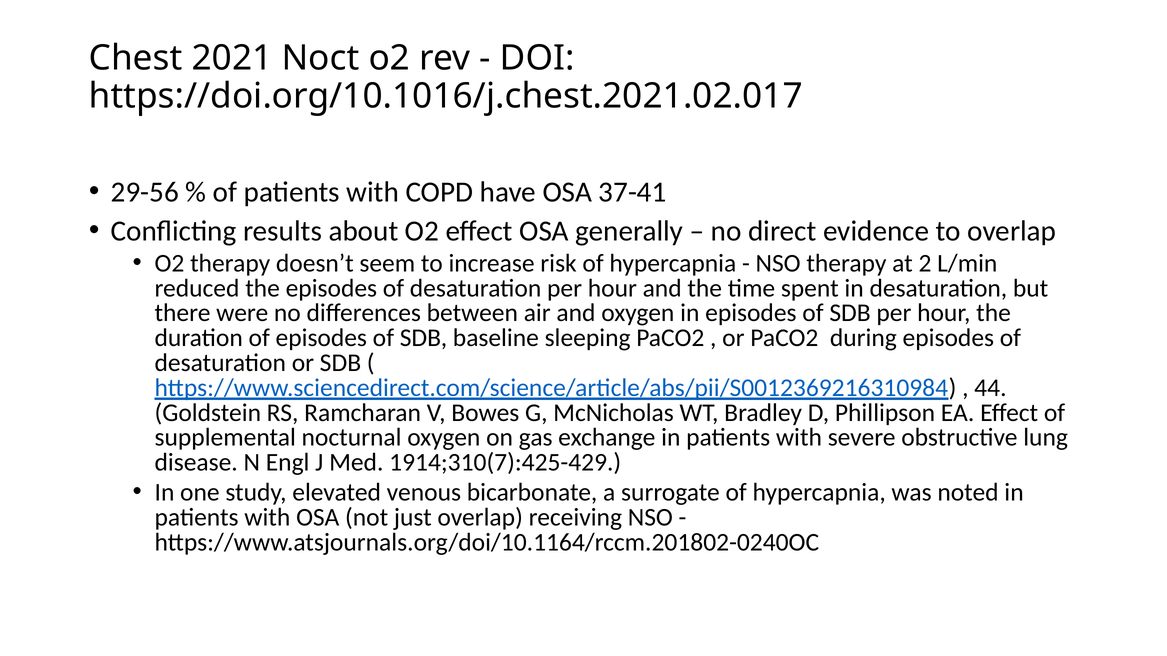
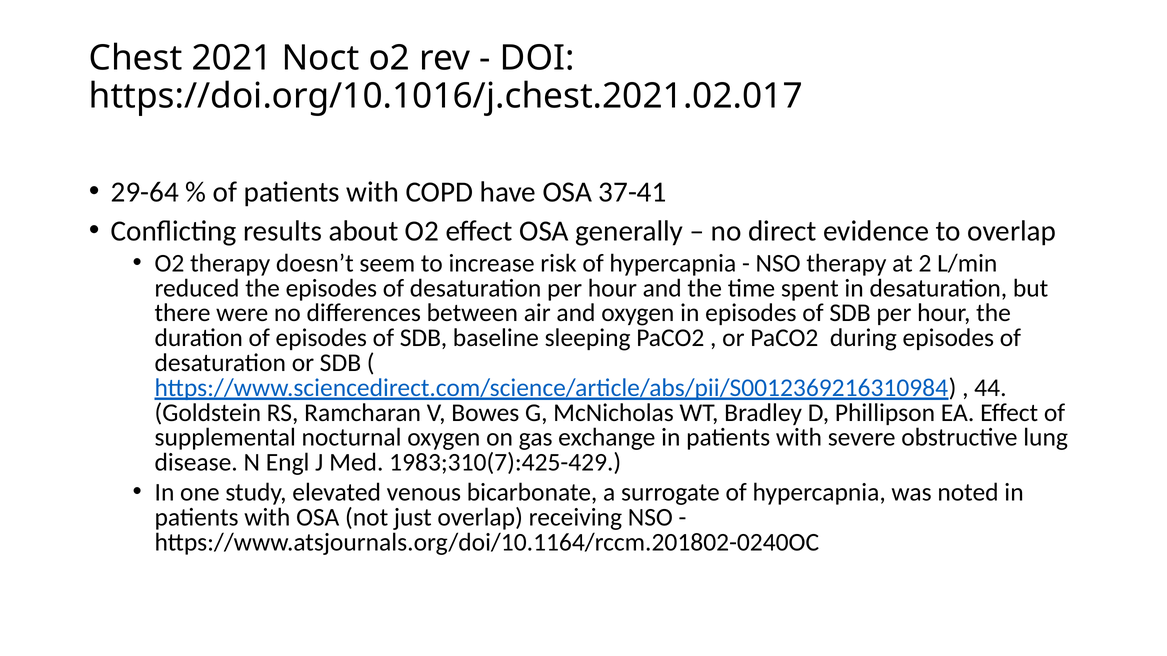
29-56: 29-56 -> 29-64
1914;310(7):425-429: 1914;310(7):425-429 -> 1983;310(7):425-429
